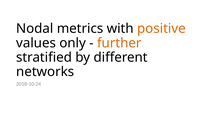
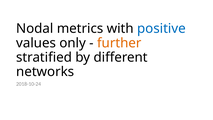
positive colour: orange -> blue
